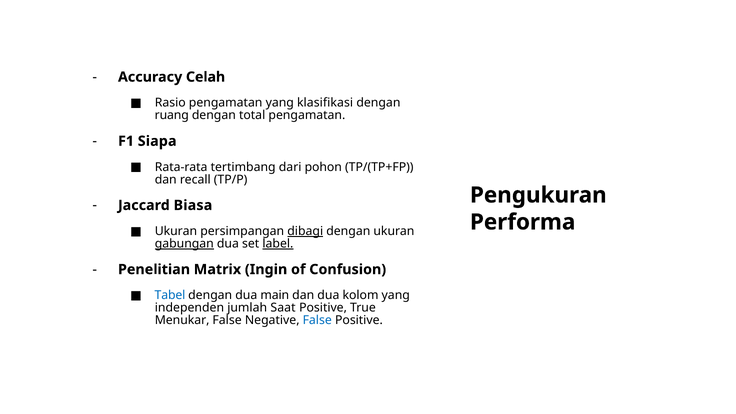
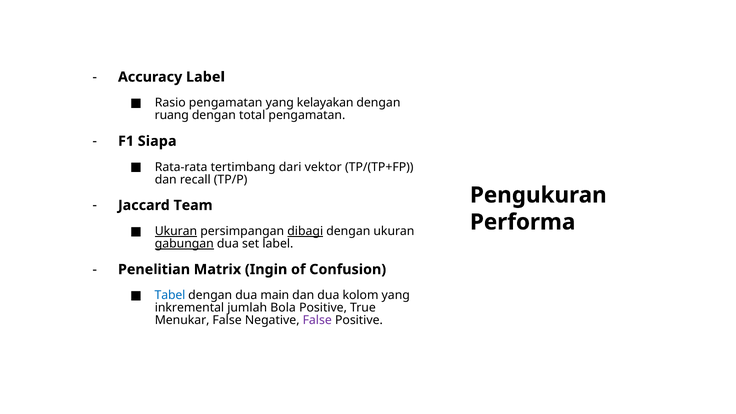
Accuracy Celah: Celah -> Label
klasifikasi: klasifikasi -> kelayakan
pohon: pohon -> vektor
Biasa: Biasa -> Team
Ukuran at (176, 231) underline: none -> present
label at (278, 244) underline: present -> none
independen: independen -> inkremental
Saat: Saat -> Bola
False at (317, 320) colour: blue -> purple
